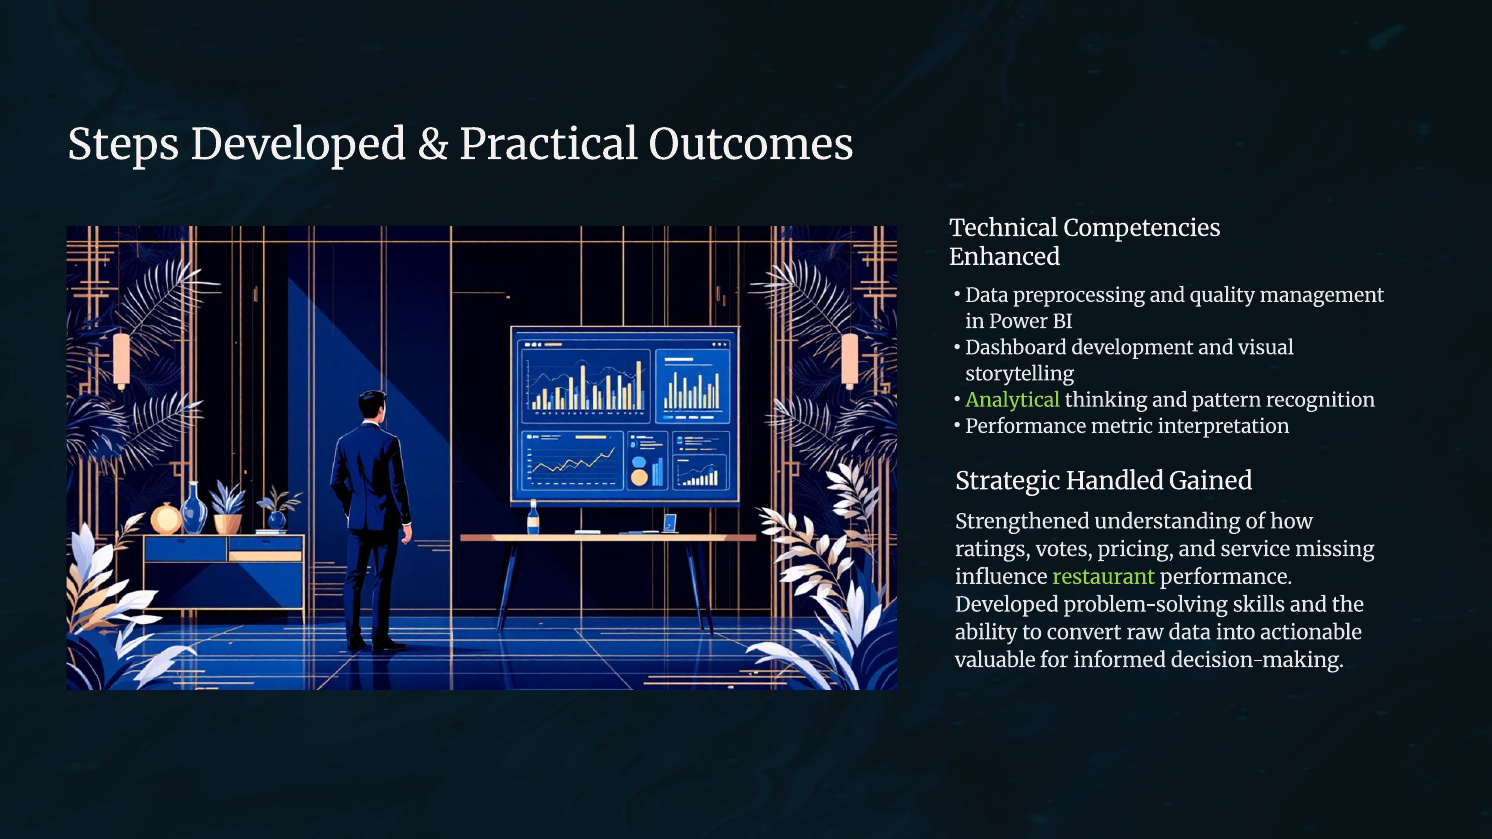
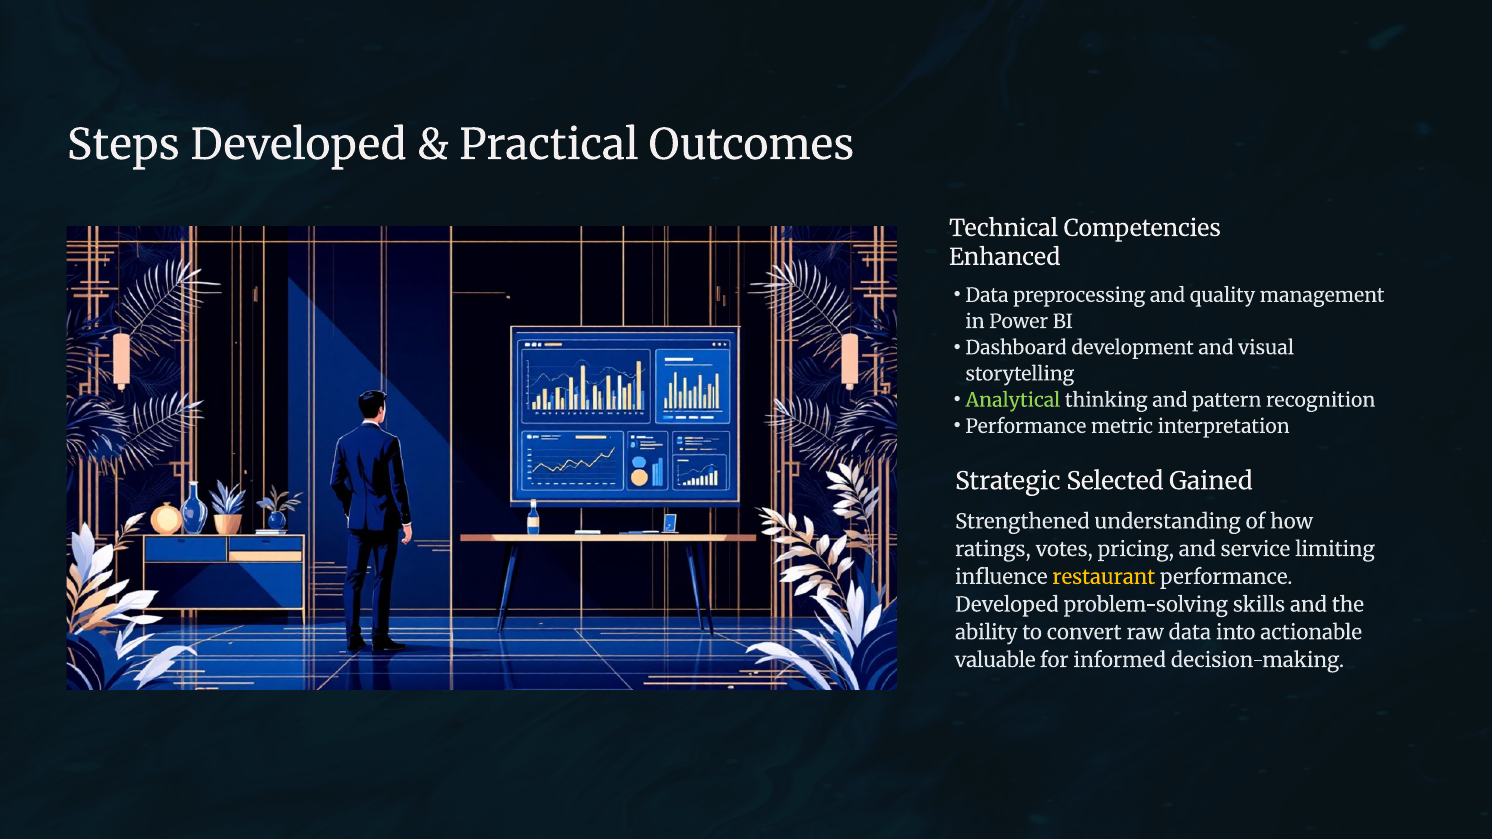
Handled: Handled -> Selected
missing: missing -> limiting
restaurant colour: light green -> yellow
